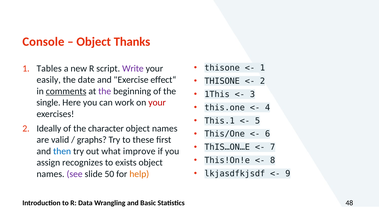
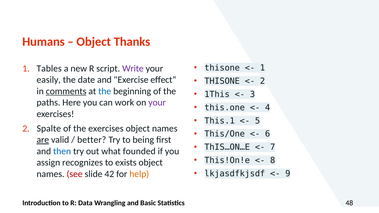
Console: Console -> Humans
the at (105, 91) colour: purple -> blue
single: single -> paths
your at (157, 103) colour: red -> purple
Ideally: Ideally -> Spalte
the character: character -> exercises
are underline: none -> present
graphs: graphs -> better
these: these -> being
improve: improve -> founded
see colour: purple -> red
50: 50 -> 42
